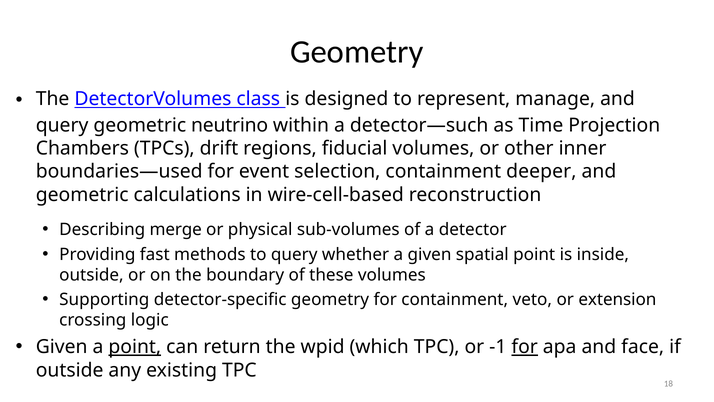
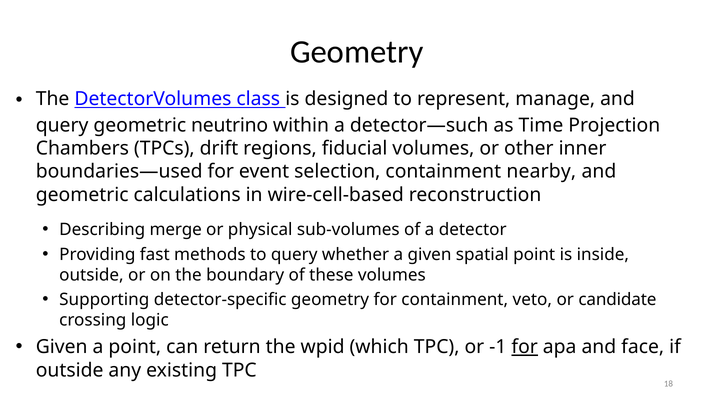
deeper: deeper -> nearby
extension: extension -> candidate
point at (135, 347) underline: present -> none
